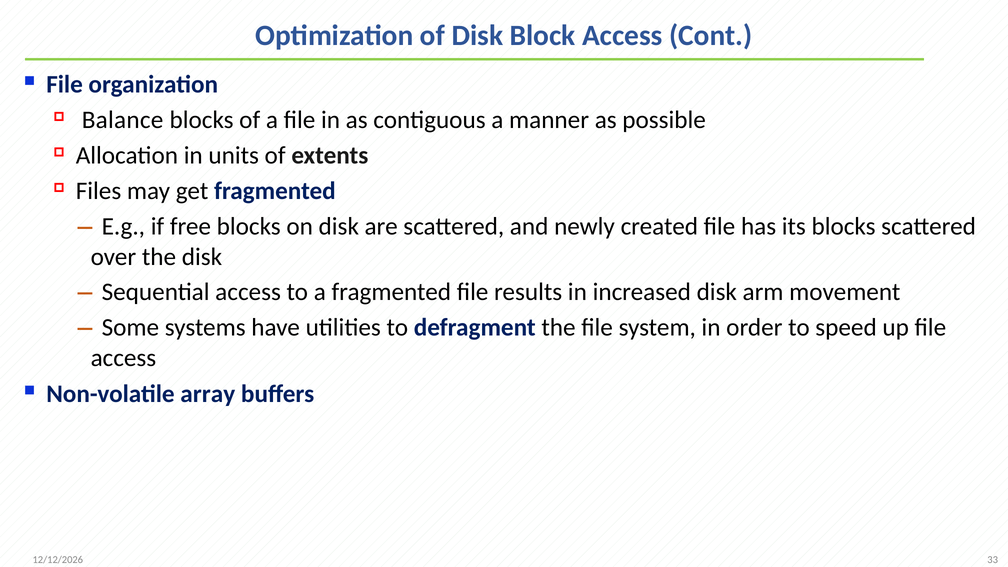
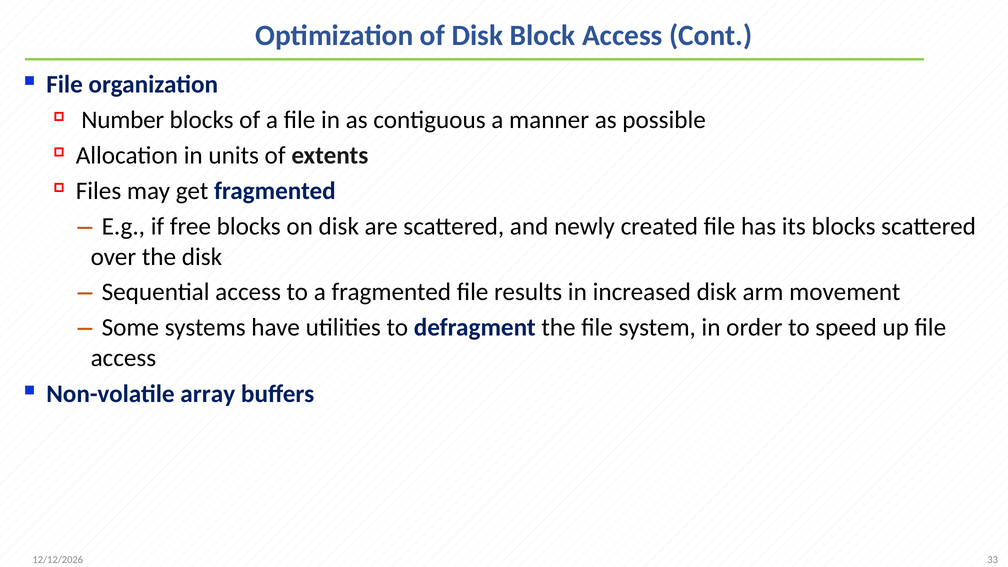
Balance: Balance -> Number
